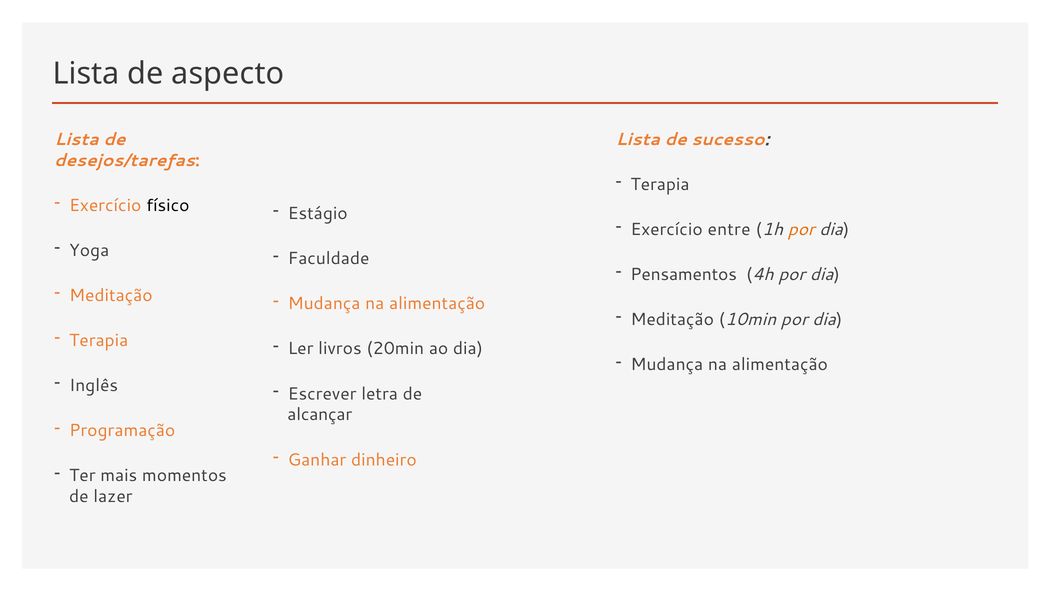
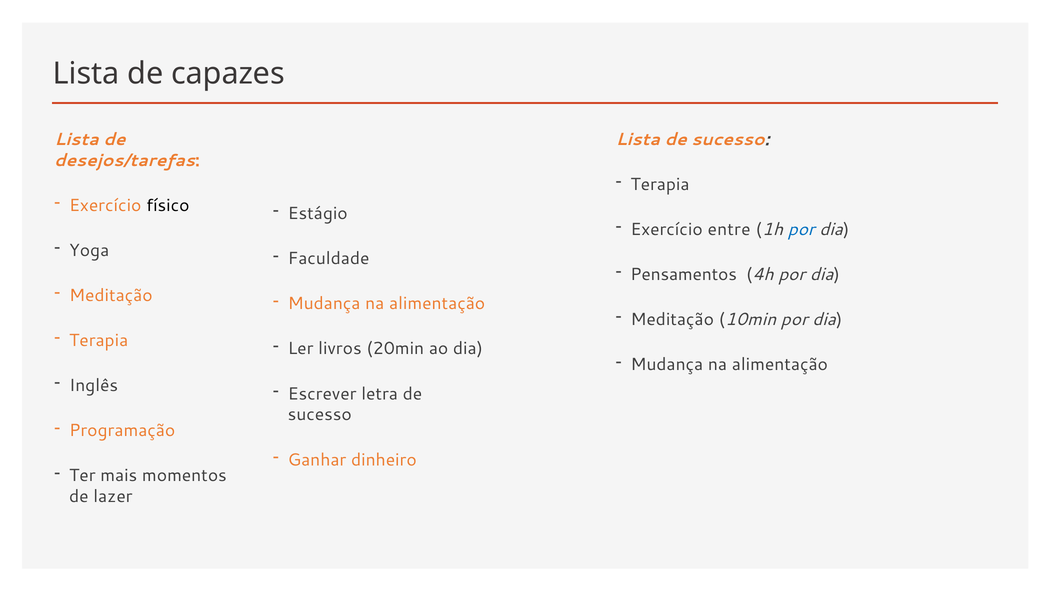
aspecto: aspecto -> capazes
por at (801, 229) colour: orange -> blue
alcançar at (320, 414): alcançar -> sucesso
